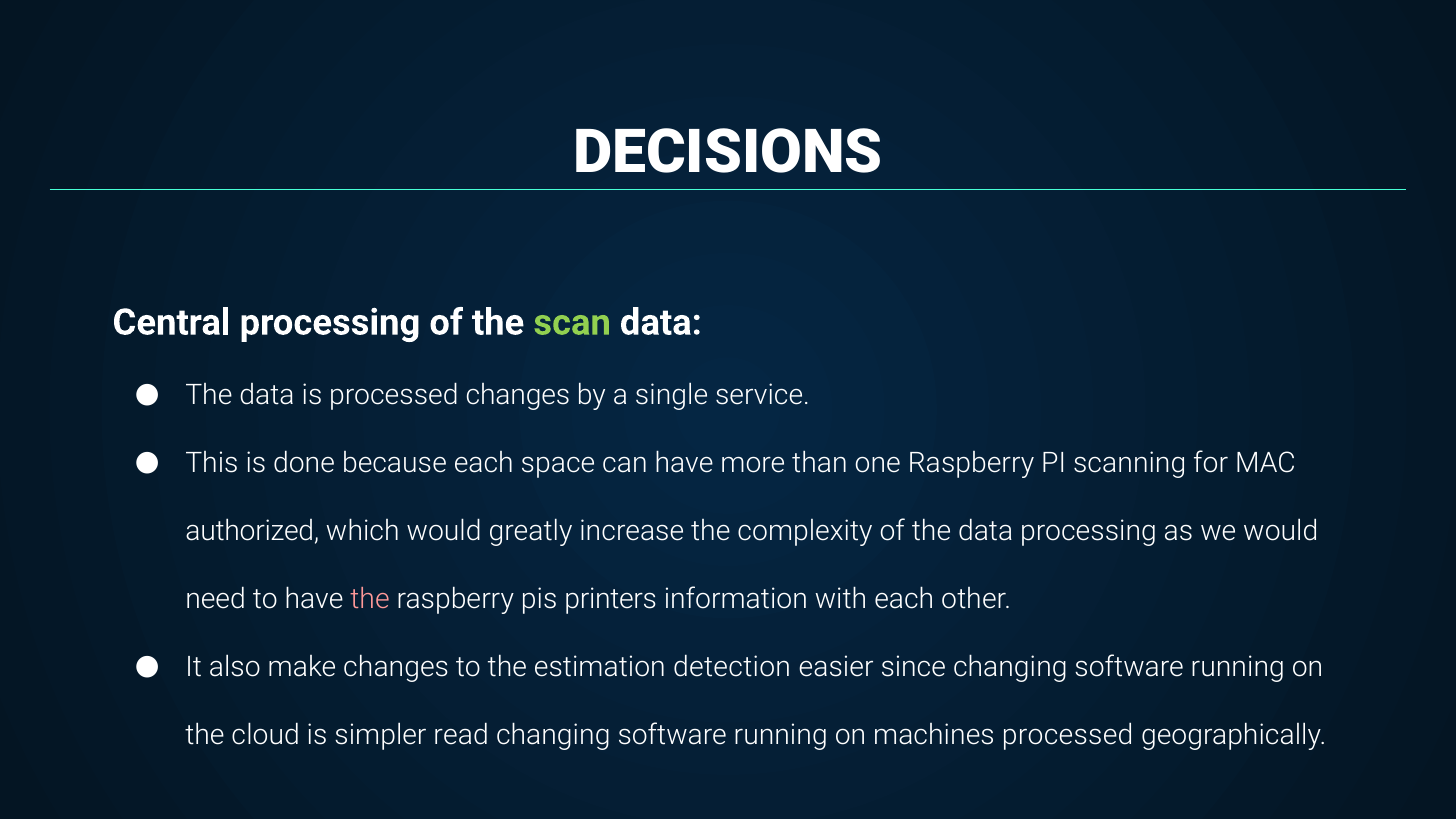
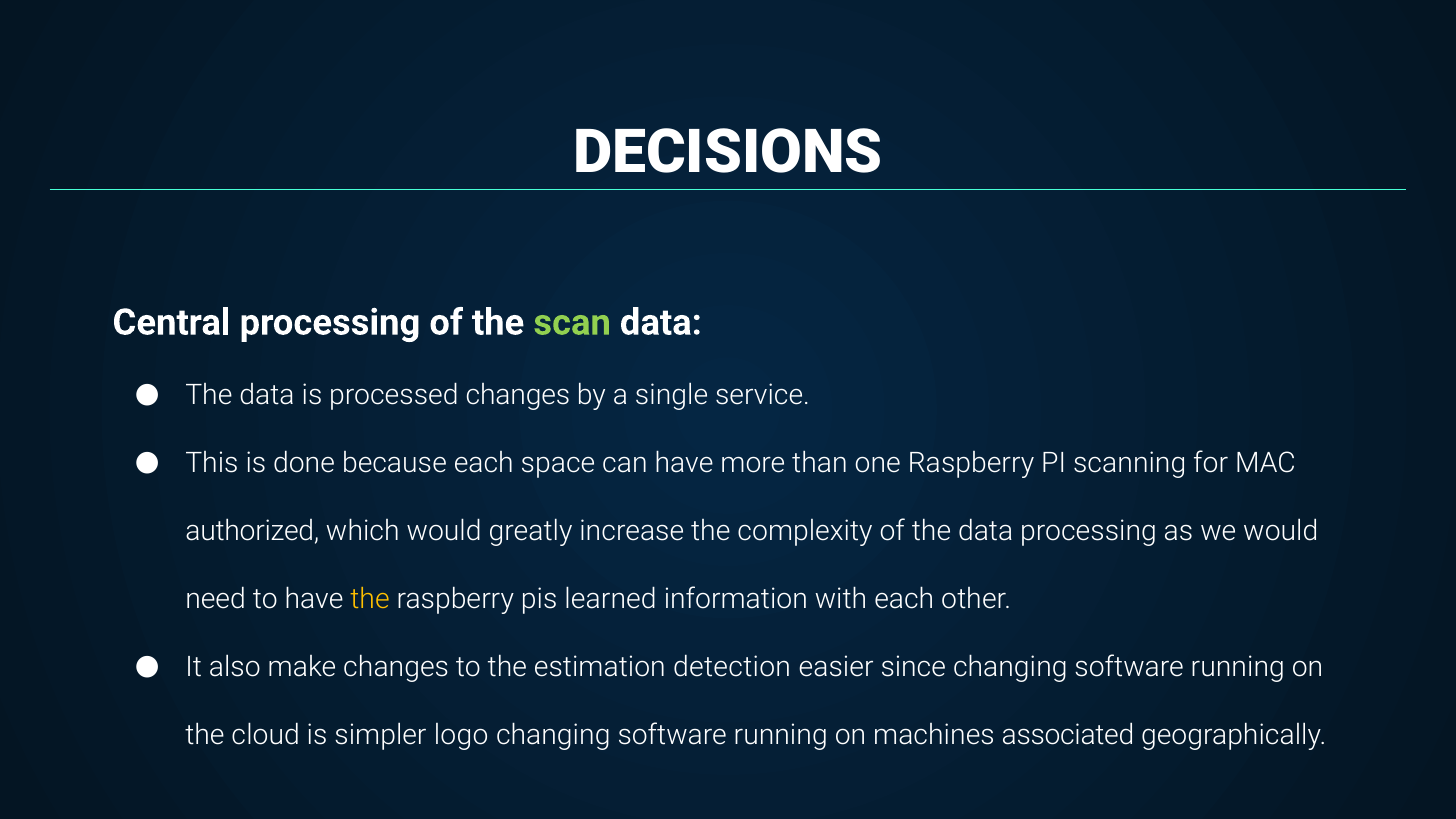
the at (370, 599) colour: pink -> yellow
printers: printers -> learned
read: read -> logo
machines processed: processed -> associated
